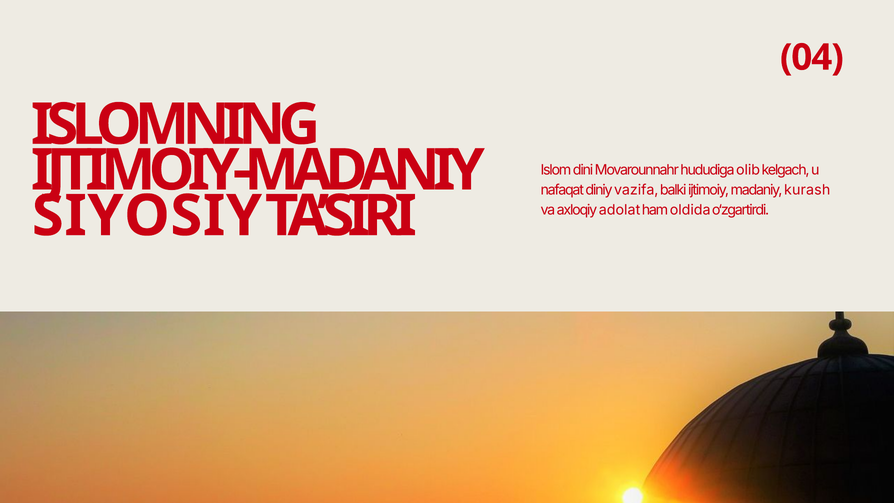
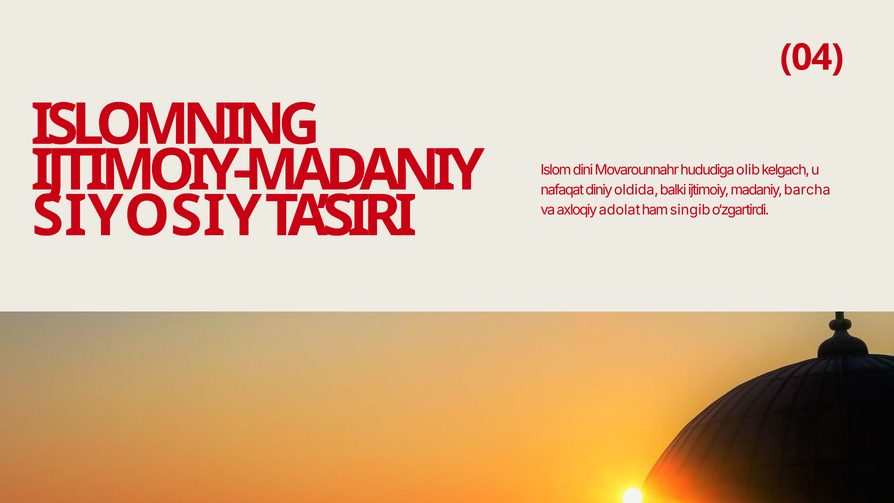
vazifa: vazifa -> oldida
kurash: kurash -> barcha
oldida: oldida -> singib
